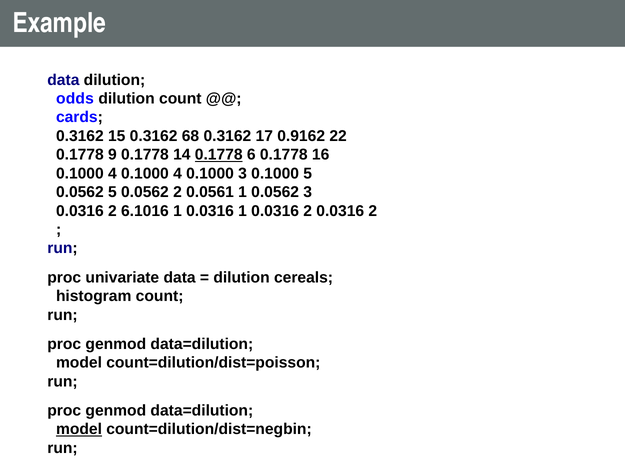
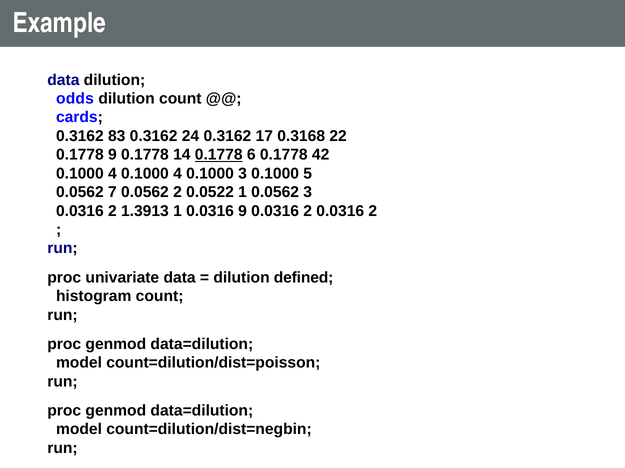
15: 15 -> 83
68: 68 -> 24
0.9162: 0.9162 -> 0.3168
16: 16 -> 42
0.0562 5: 5 -> 7
0.0561: 0.0561 -> 0.0522
6.1016: 6.1016 -> 1.3913
0.0316 1: 1 -> 9
cereals: cereals -> defined
model at (79, 430) underline: present -> none
